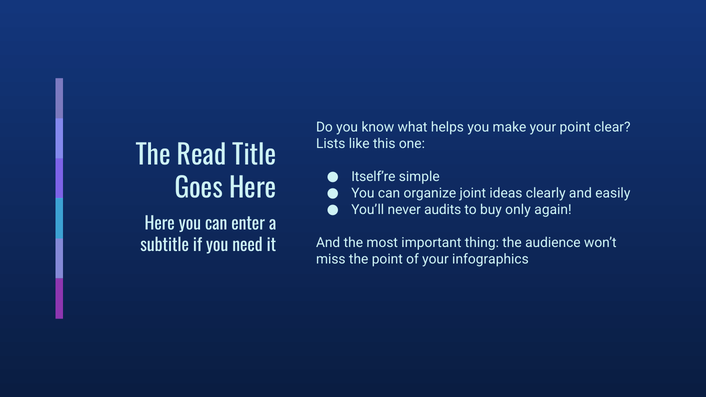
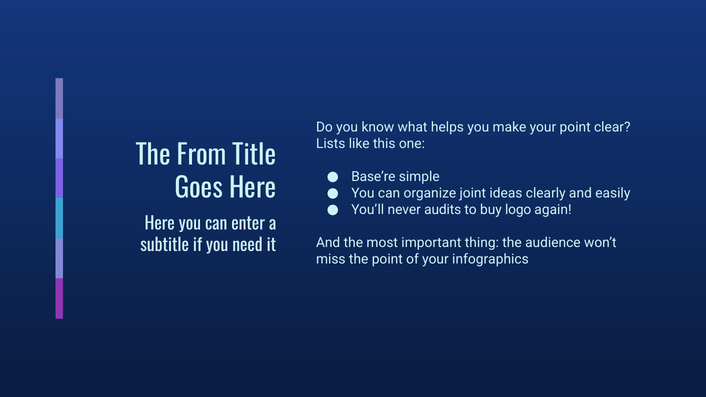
Read: Read -> From
Itself’re: Itself’re -> Base’re
only: only -> logo
